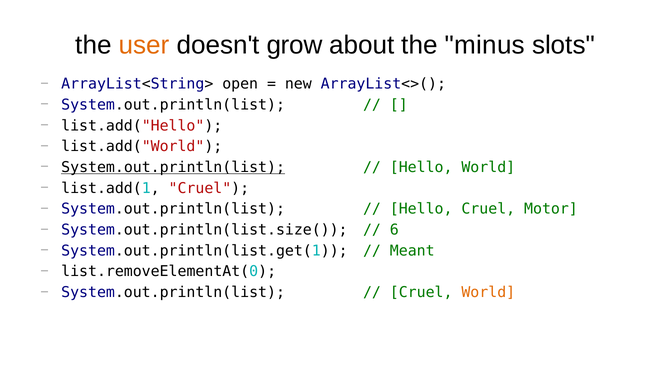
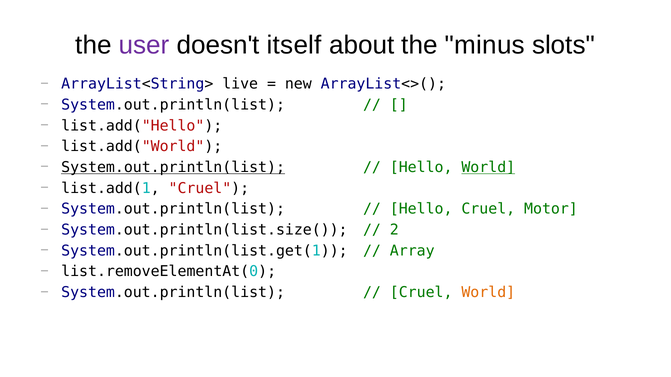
user colour: orange -> purple
grow: grow -> itself
open: open -> live
World at (488, 168) underline: none -> present
6: 6 -> 2
Meant: Meant -> Array
